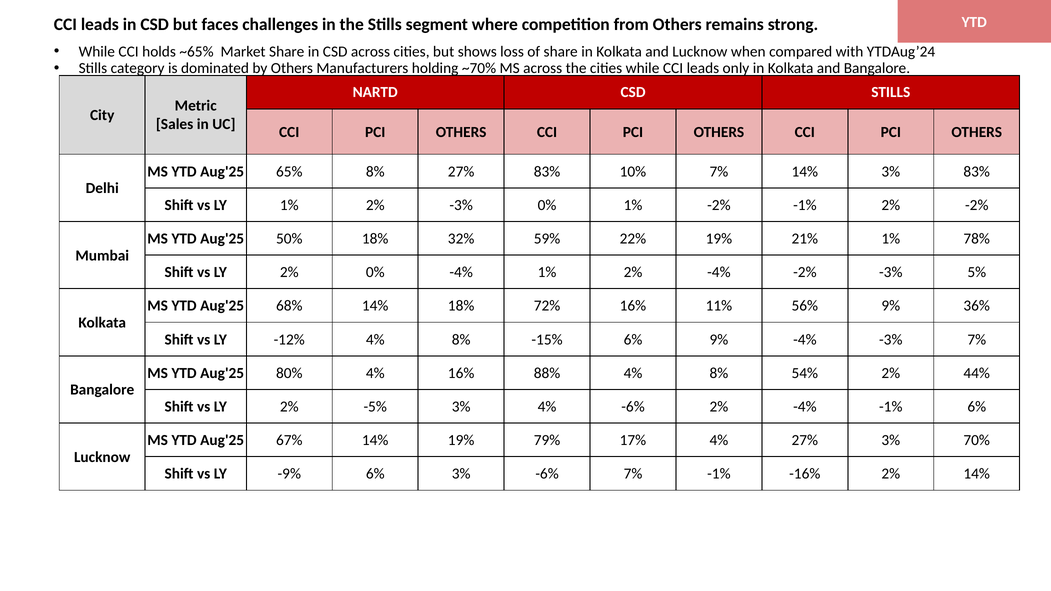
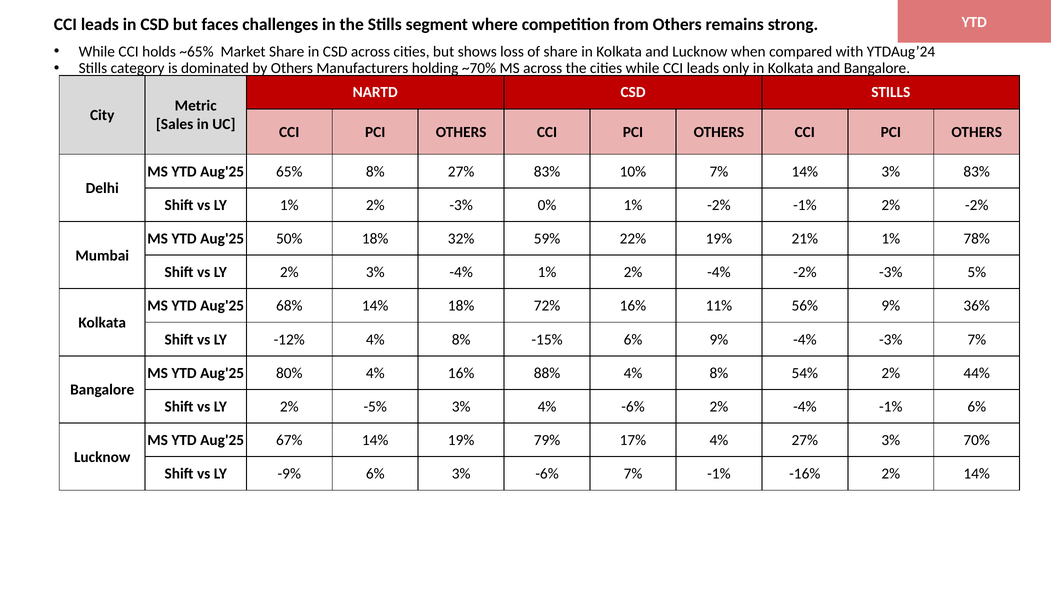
2% 0%: 0% -> 3%
